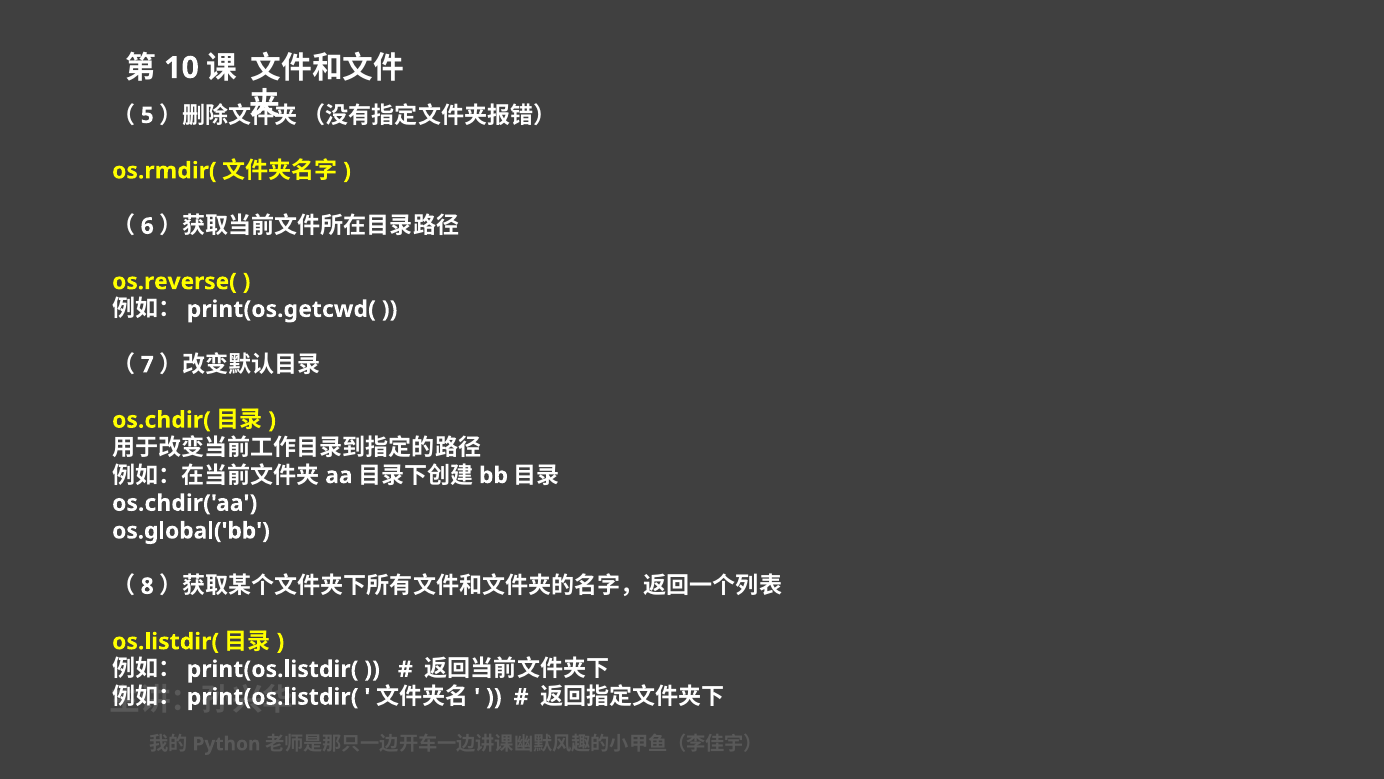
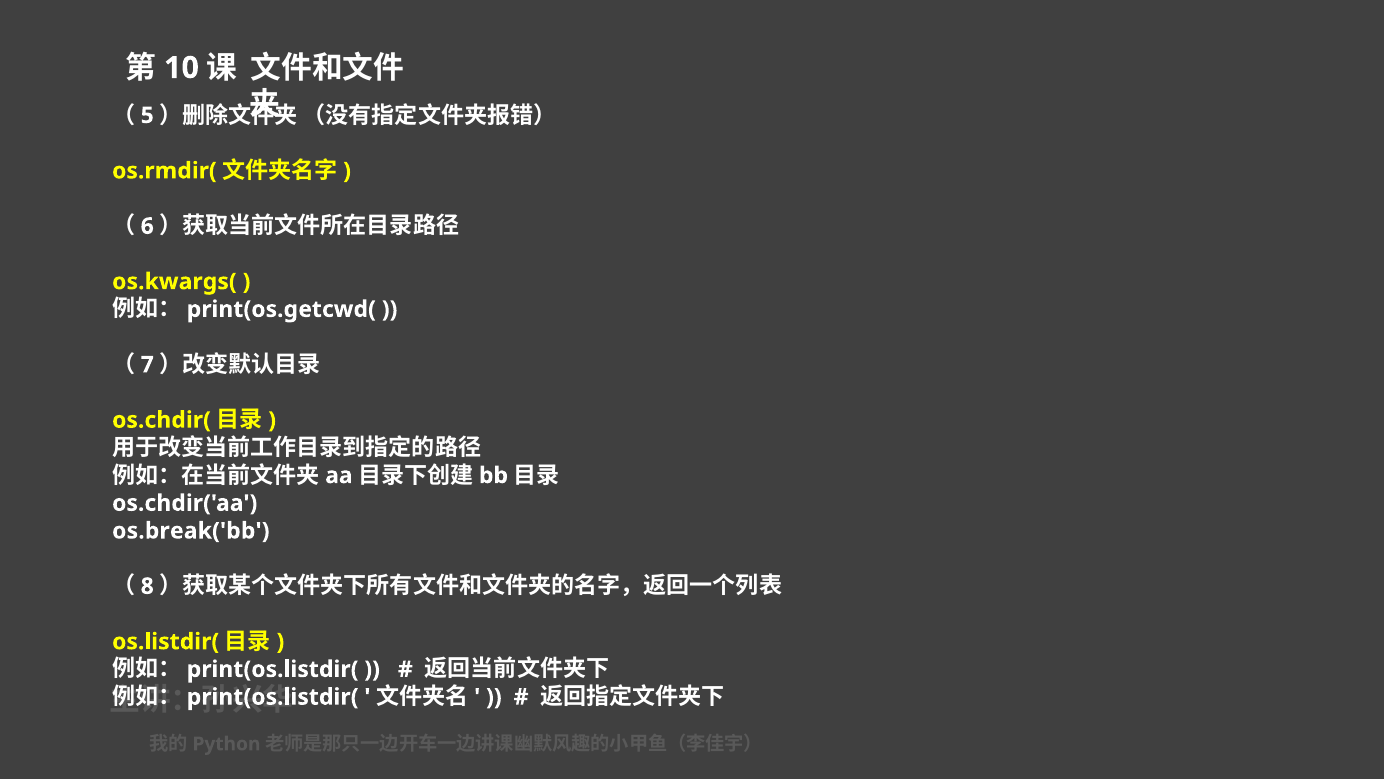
os.reverse(: os.reverse( -> os.kwargs(
os.global('bb: os.global('bb -> os.break('bb
